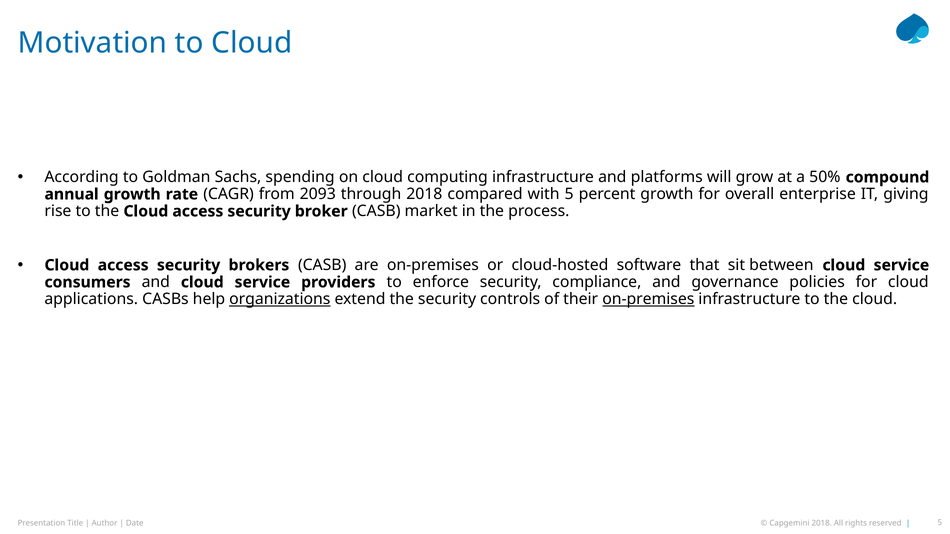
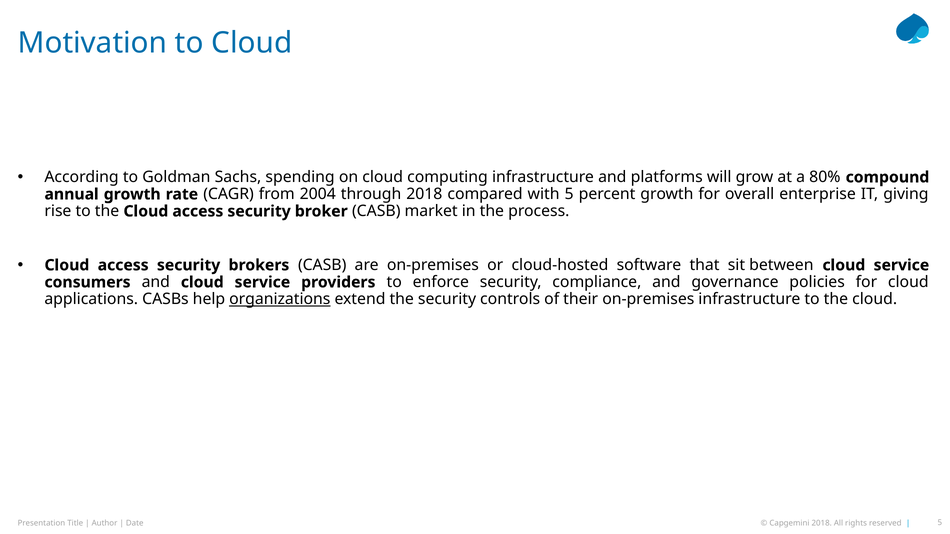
50%: 50% -> 80%
2093: 2093 -> 2004
on-premises at (648, 299) underline: present -> none
